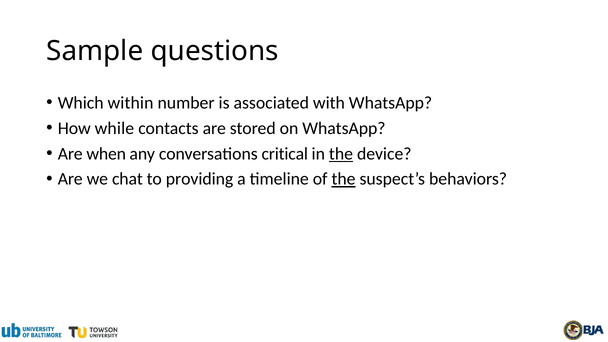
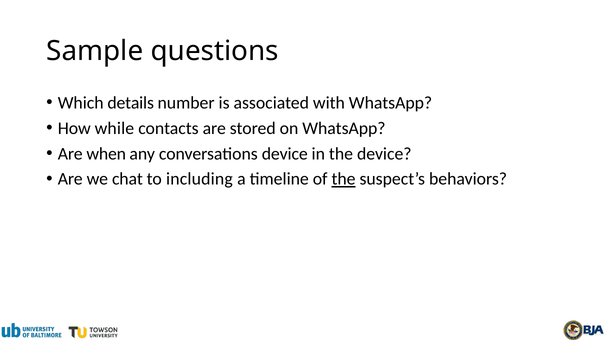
within: within -> details
conversations critical: critical -> device
the at (341, 154) underline: present -> none
providing: providing -> including
